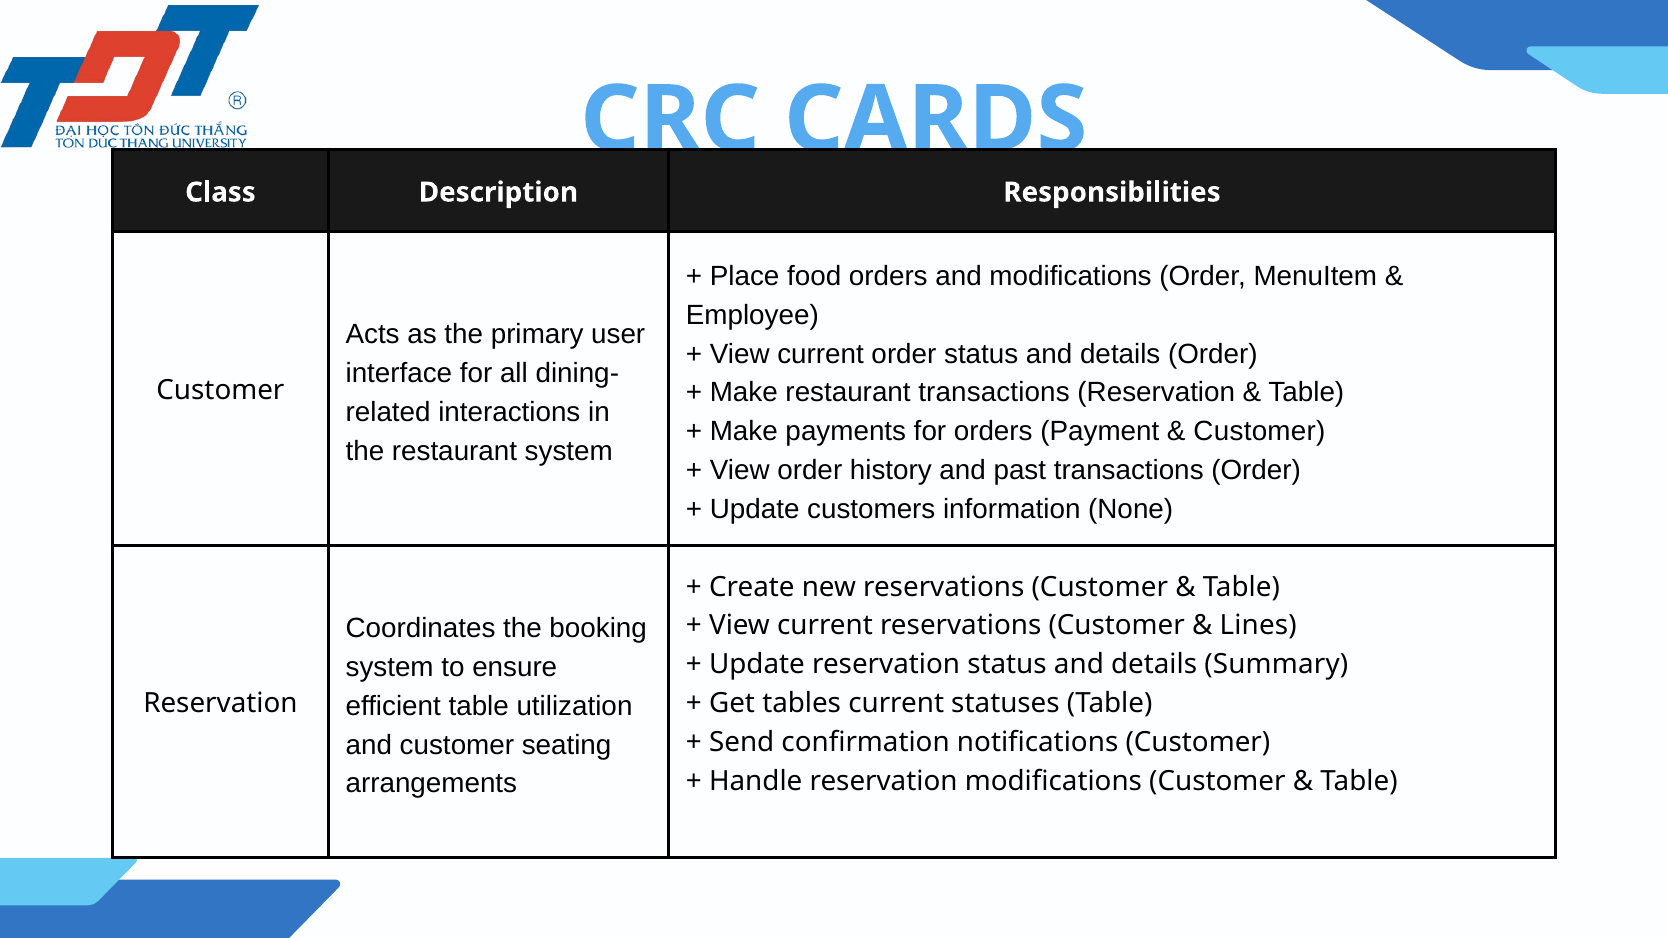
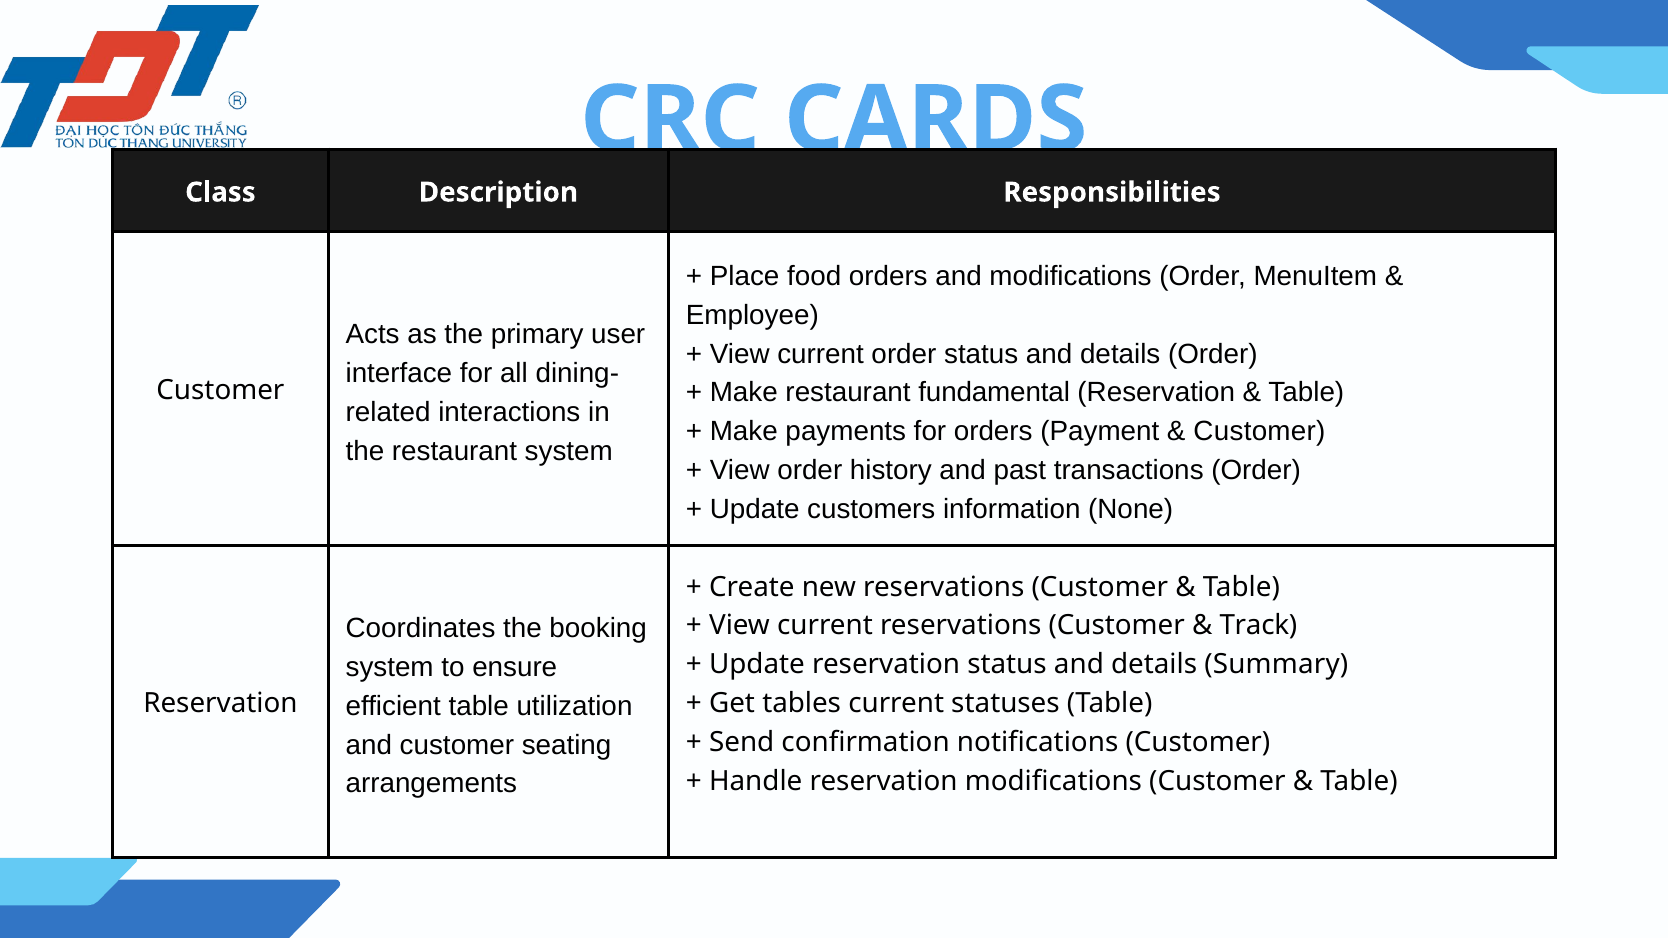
restaurant transactions: transactions -> fundamental
Lines: Lines -> Track
